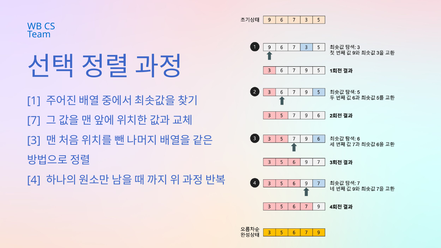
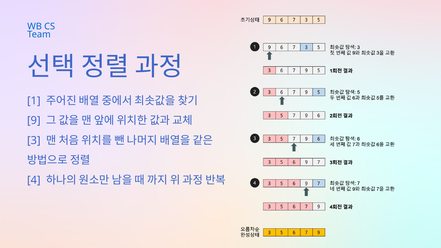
7: 7 -> 9
